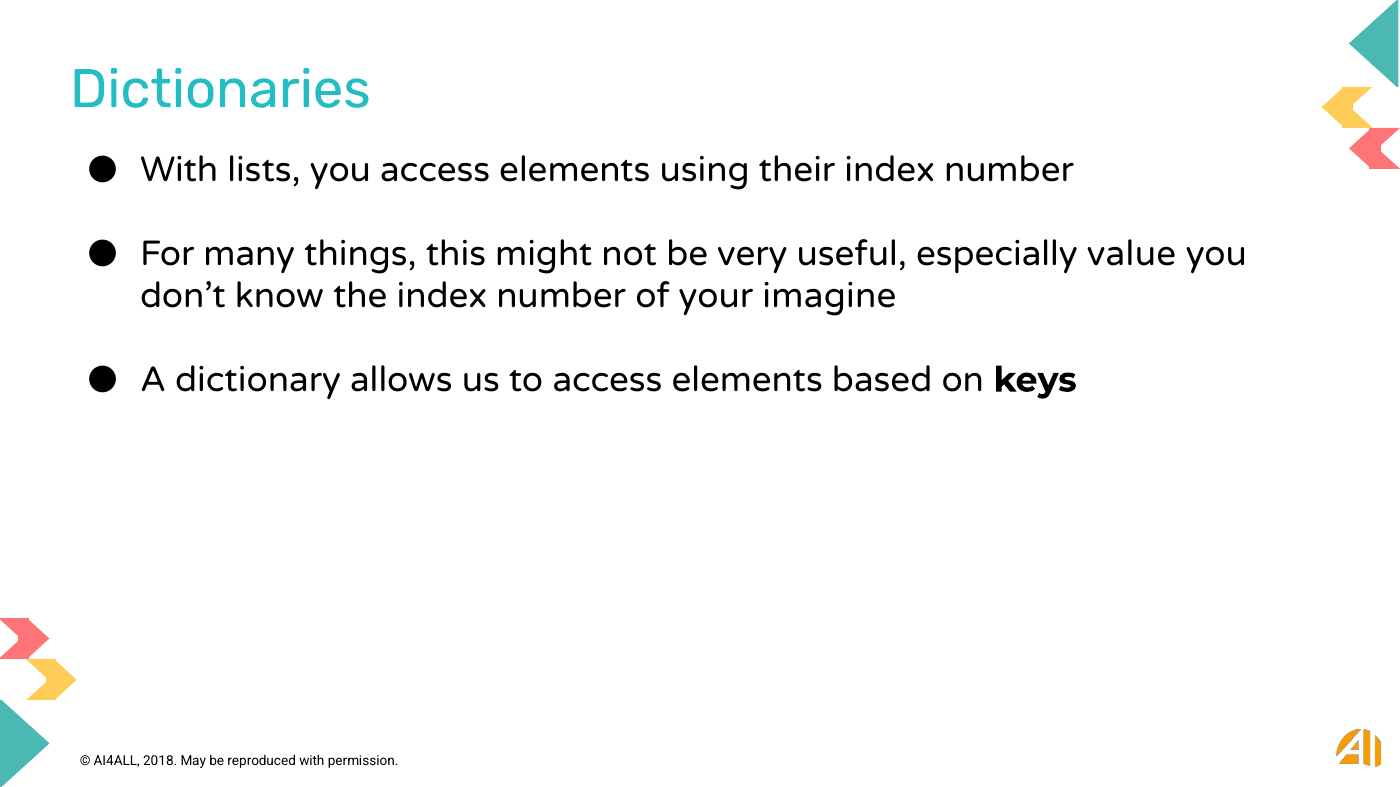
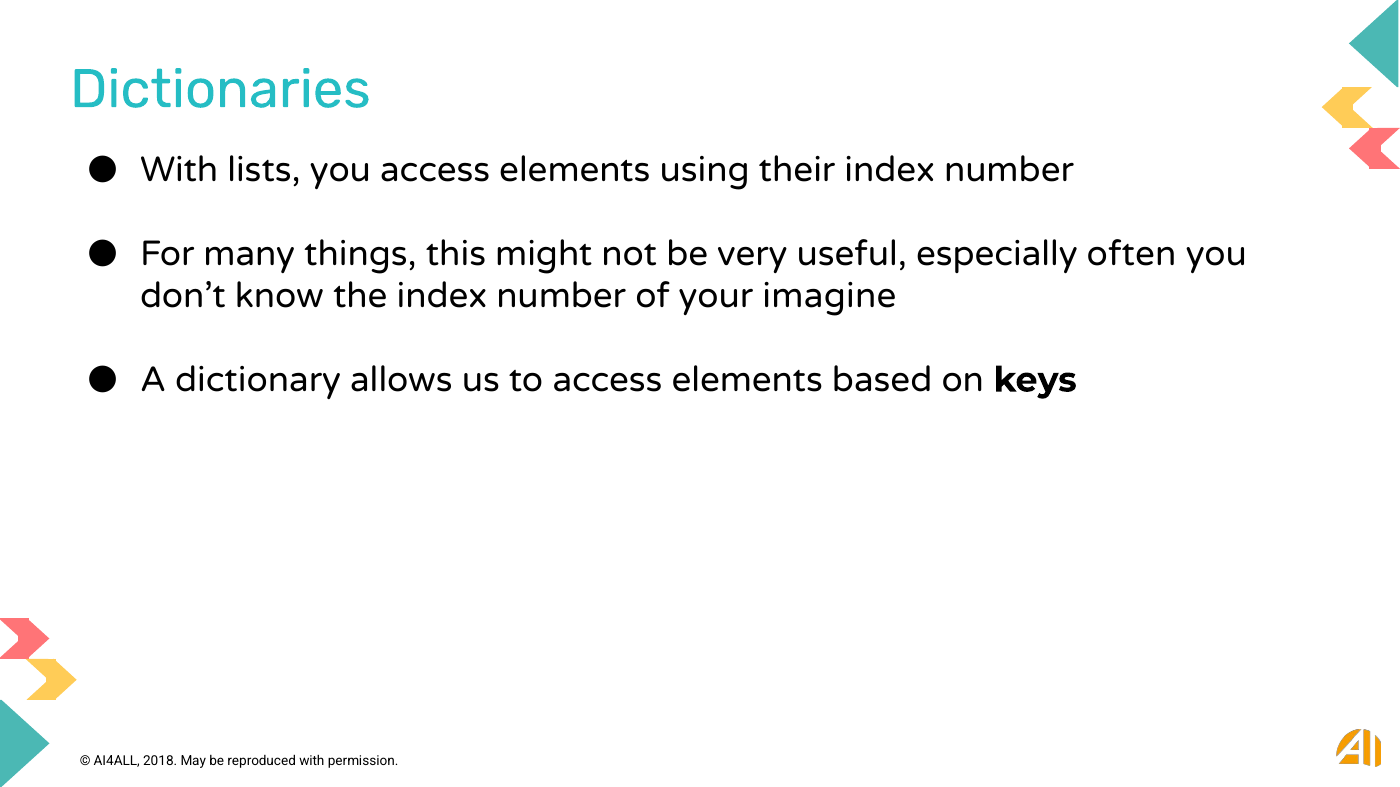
value: value -> often
